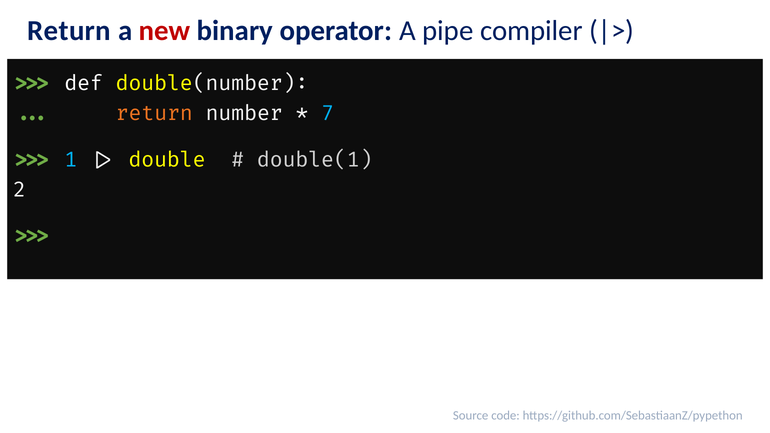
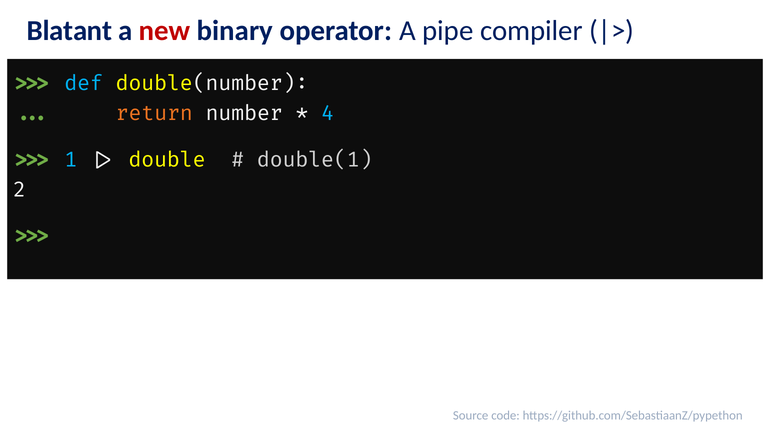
Return at (69, 31): Return -> Blatant
def colour: white -> light blue
7: 7 -> 4
